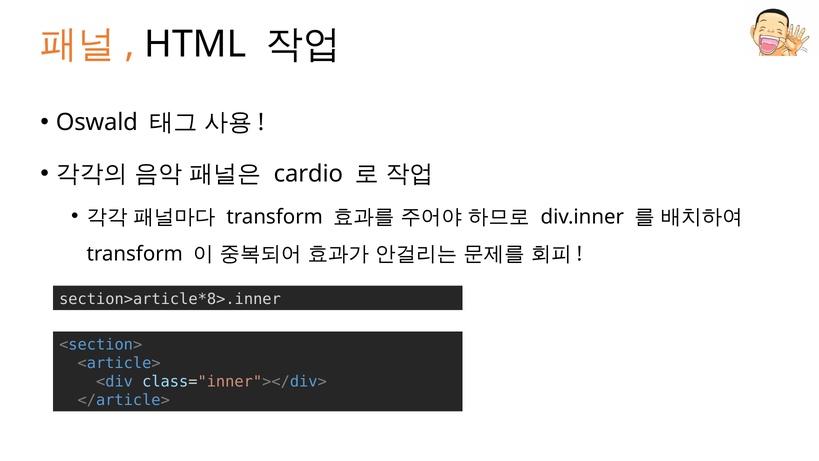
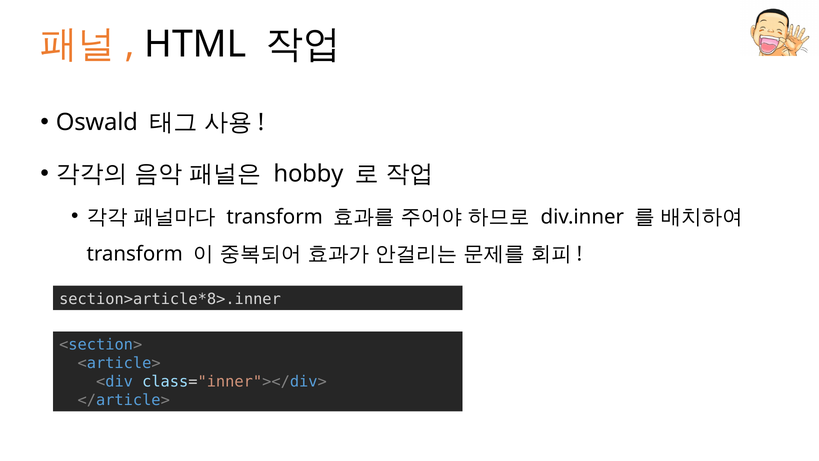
cardio: cardio -> hobby
